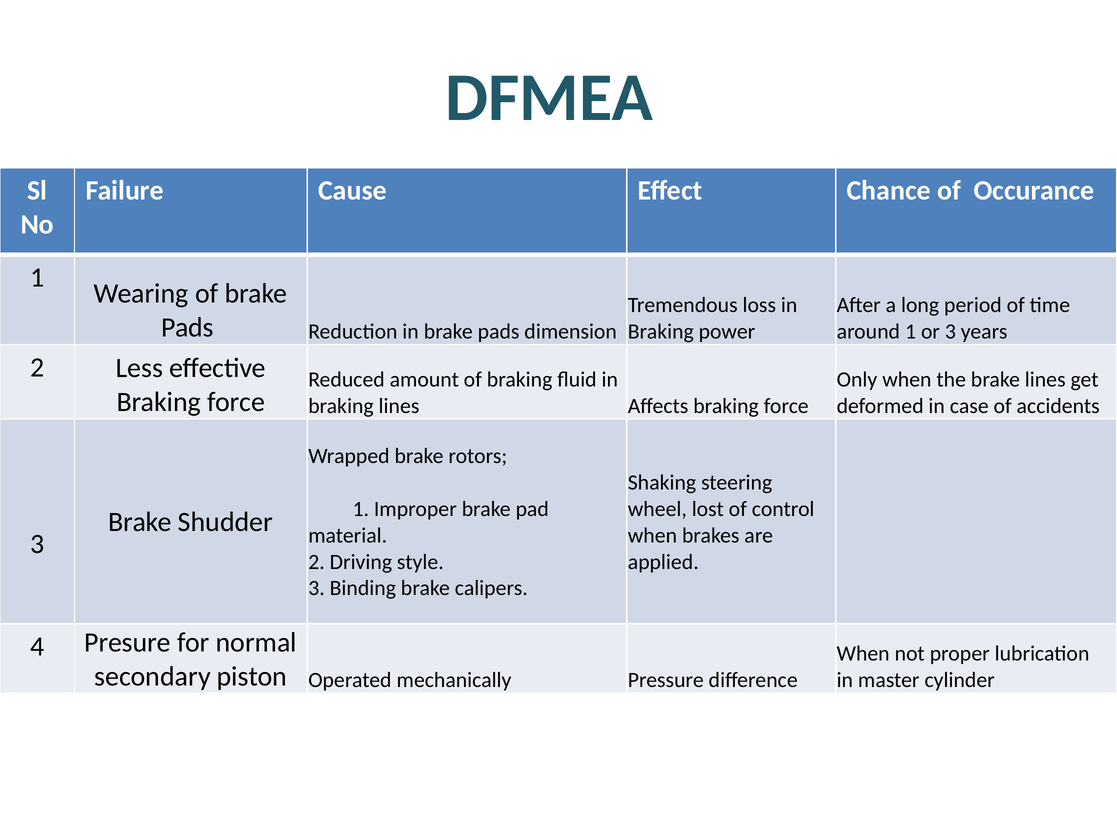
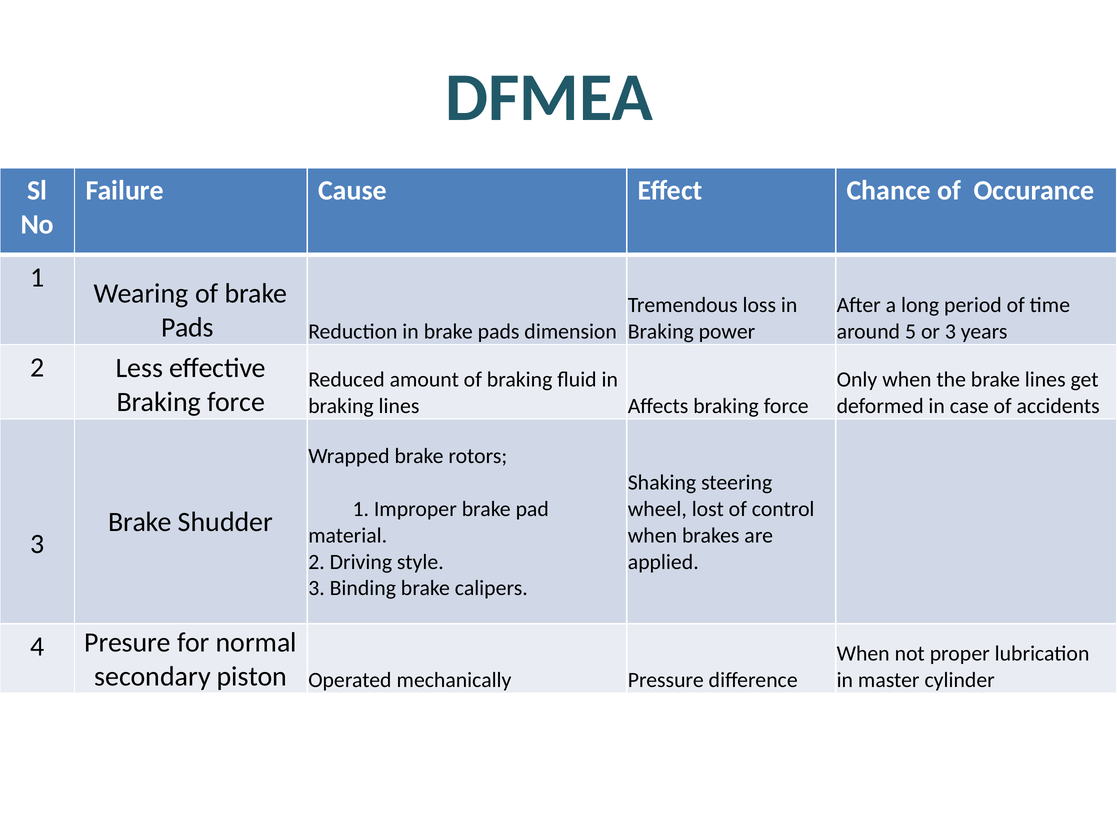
around 1: 1 -> 5
